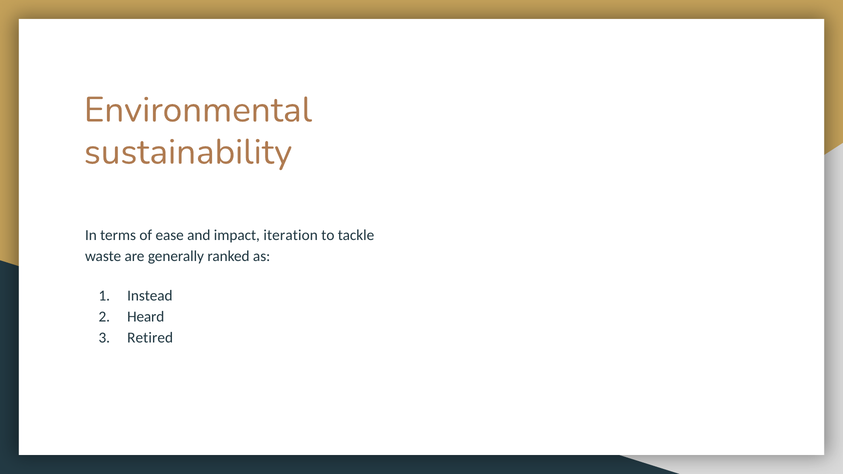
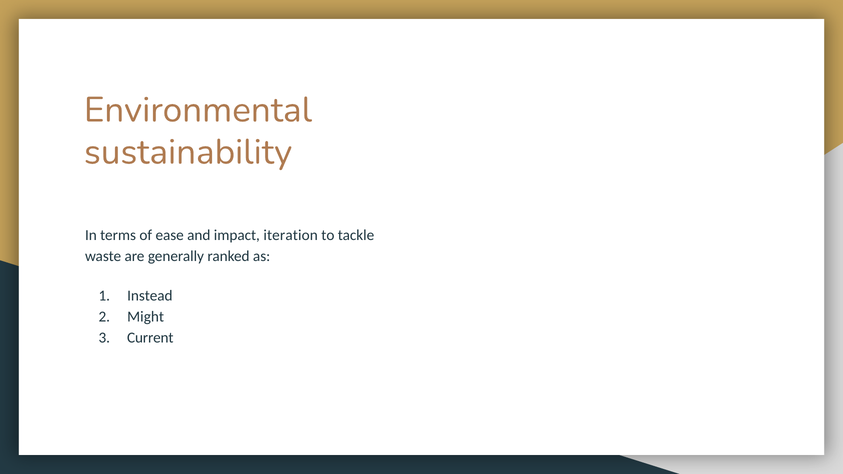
Heard: Heard -> Might
Retired: Retired -> Current
